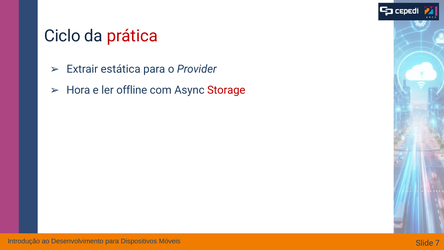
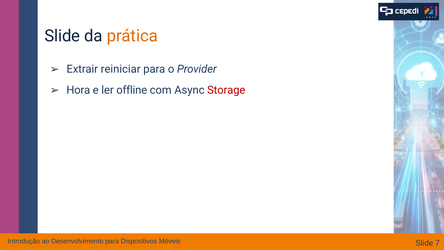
Ciclo at (62, 36): Ciclo -> Slide
prática colour: red -> orange
estática: estática -> reiniciar
